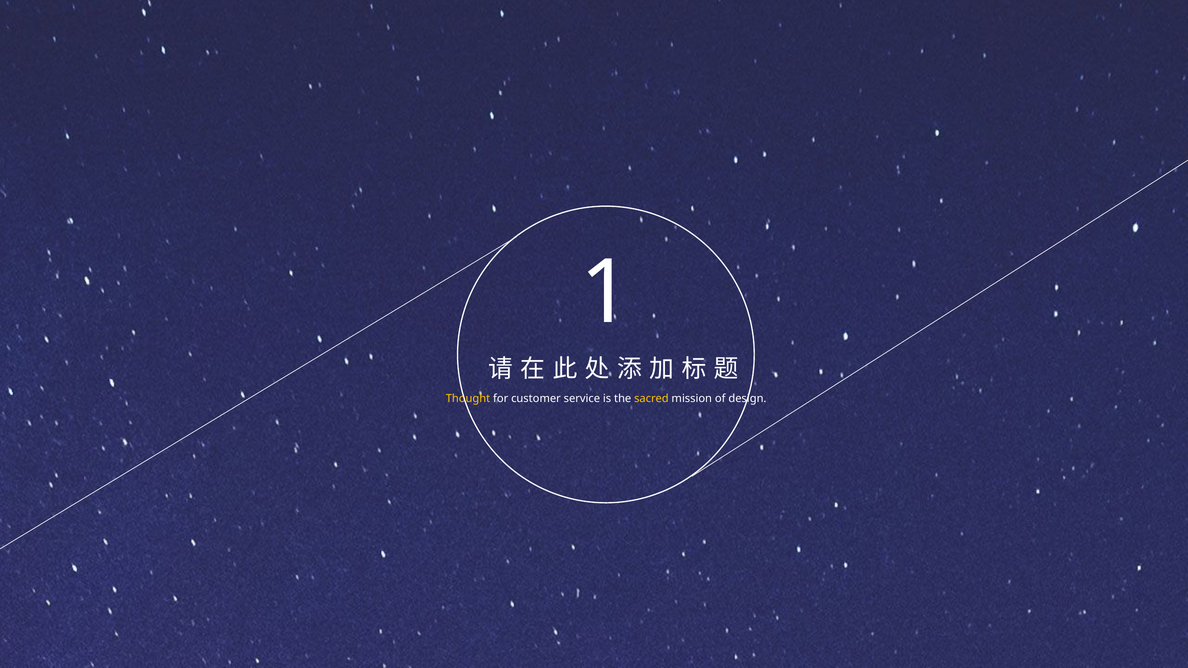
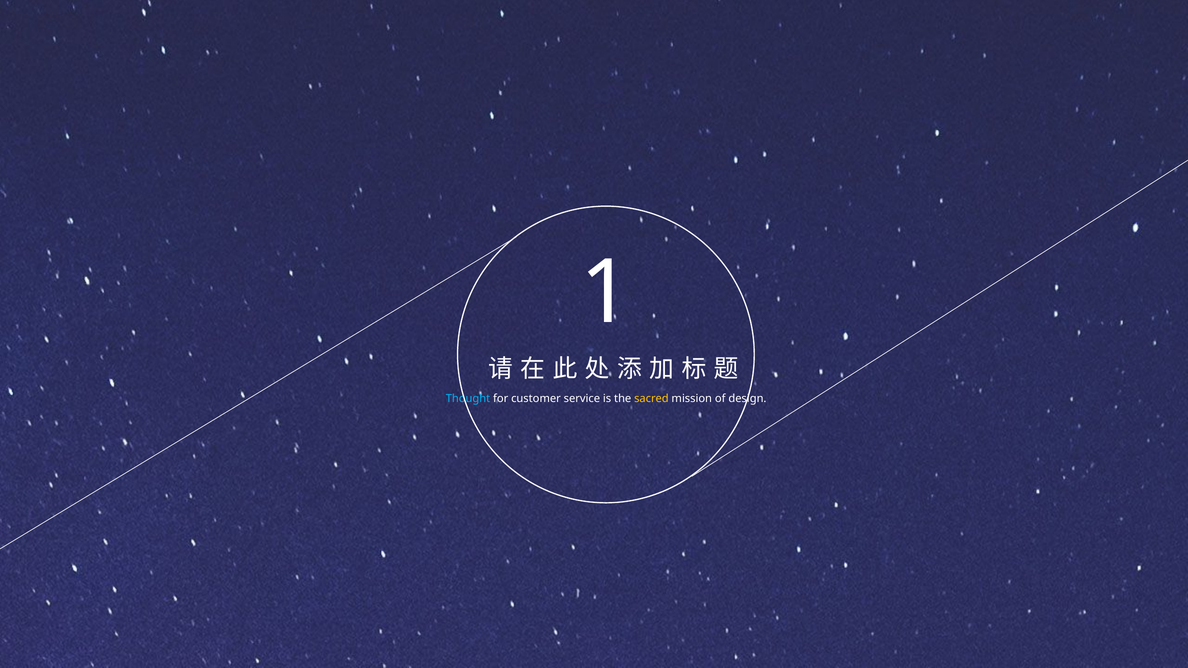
Thought colour: yellow -> light blue
